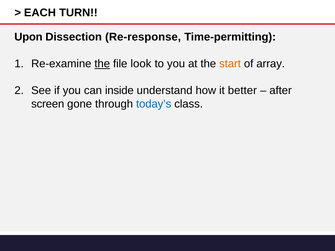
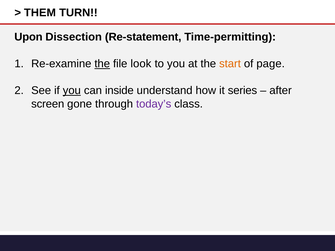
EACH: EACH -> THEM
Re-response: Re-response -> Re-statement
array: array -> page
you at (72, 91) underline: none -> present
better: better -> series
today’s colour: blue -> purple
